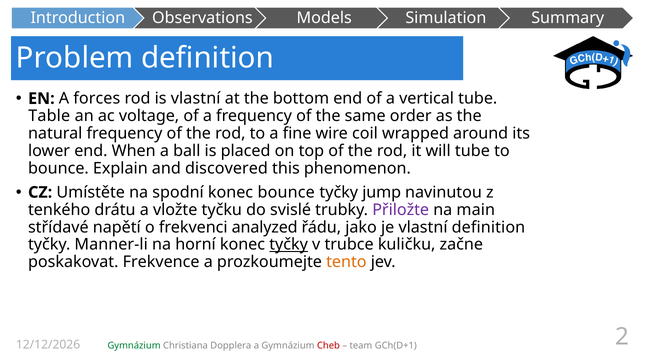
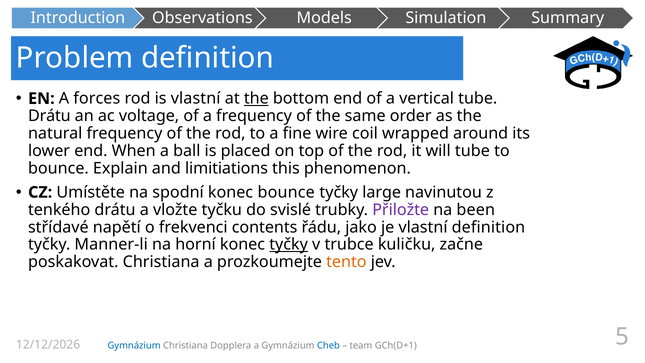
the at (256, 99) underline: none -> present
Table at (49, 116): Table -> Drátu
discovered: discovered -> limitiations
jump: jump -> large
main: main -> been
analyzed: analyzed -> contents
poskakovat Frekvence: Frekvence -> Christiana
2: 2 -> 5
Gymnázium at (134, 345) colour: green -> blue
Cheb colour: red -> blue
